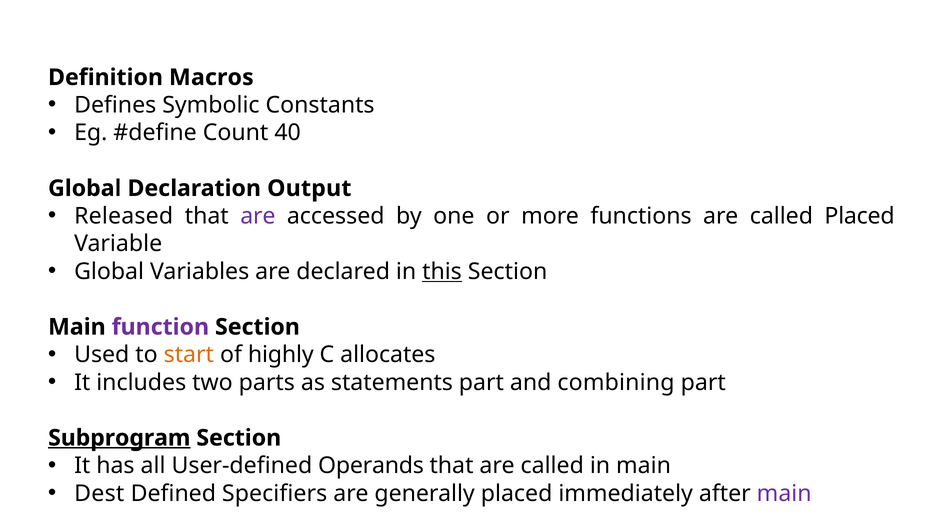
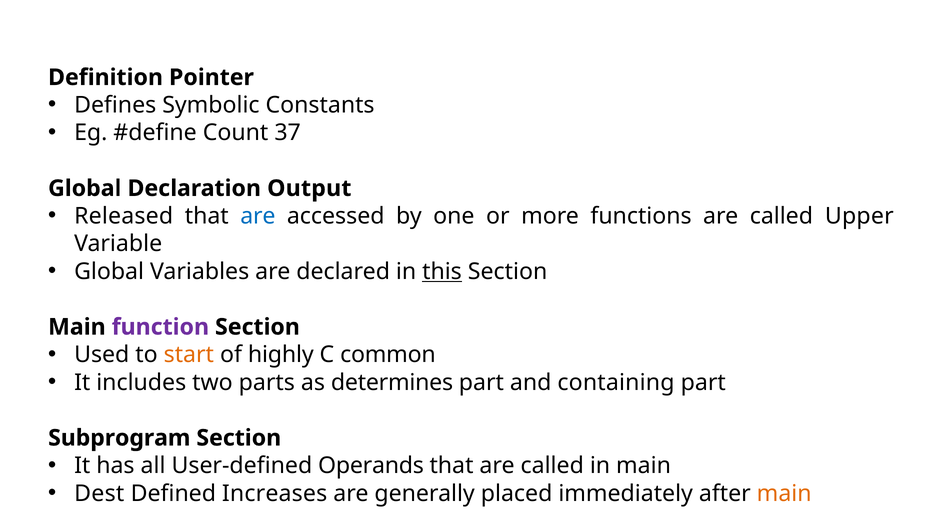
Macros: Macros -> Pointer
40: 40 -> 37
are at (258, 216) colour: purple -> blue
called Placed: Placed -> Upper
allocates: allocates -> common
statements: statements -> determines
combining: combining -> containing
Subprogram underline: present -> none
Specifiers: Specifiers -> Increases
main at (784, 494) colour: purple -> orange
